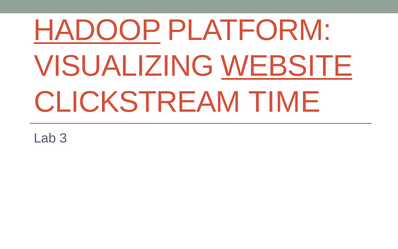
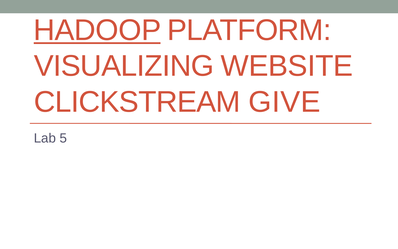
WEBSITE underline: present -> none
TIME: TIME -> GIVE
3: 3 -> 5
